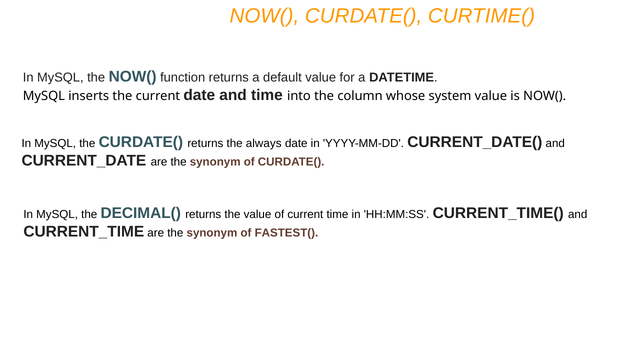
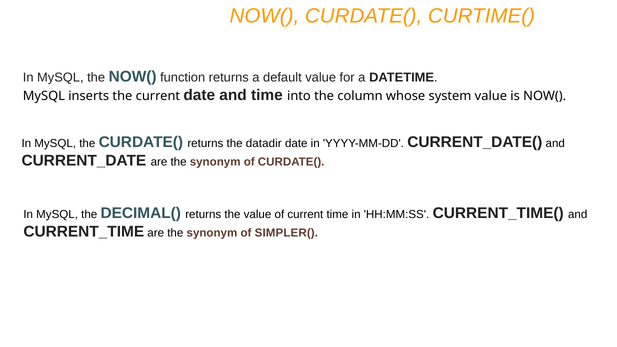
always: always -> datadir
FASTEST(: FASTEST( -> SIMPLER(
